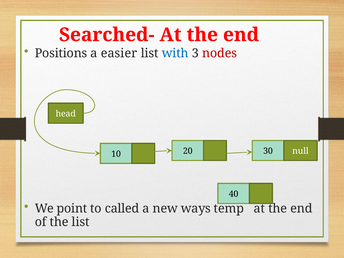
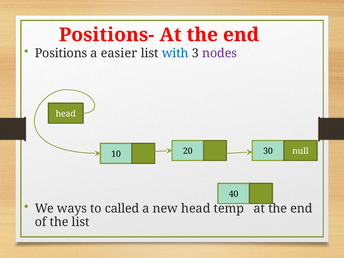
Searched-: Searched- -> Positions-
nodes colour: red -> purple
point: point -> ways
new ways: ways -> head
